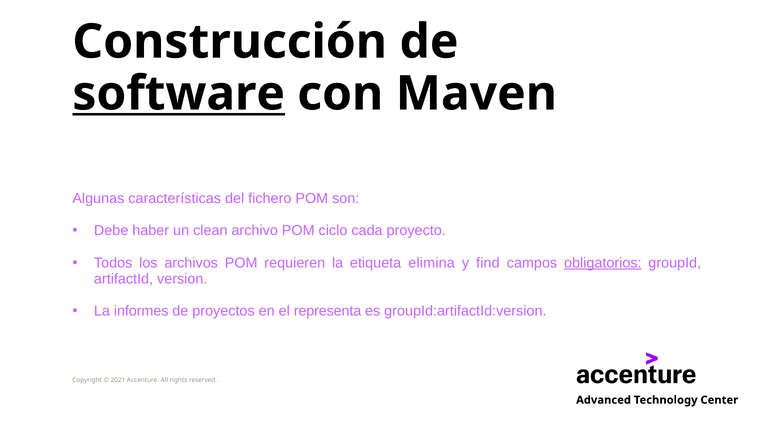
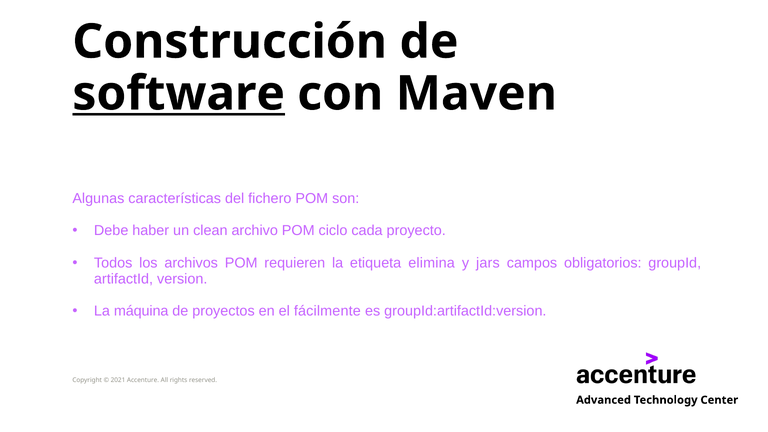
find: find -> jars
obligatorios underline: present -> none
informes: informes -> máquina
representa: representa -> fácilmente
